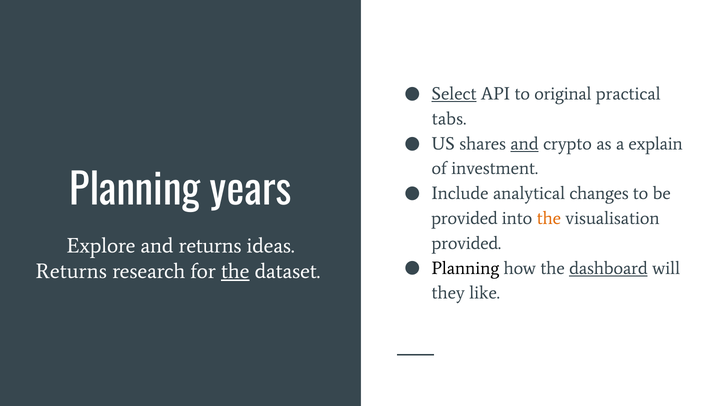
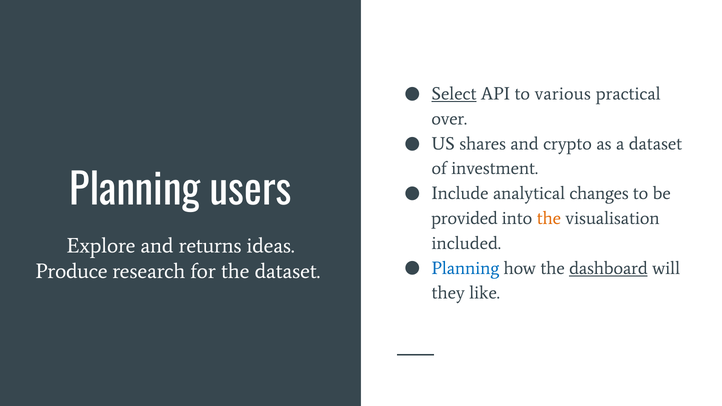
original: original -> various
tabs: tabs -> over
and at (525, 144) underline: present -> none
a explain: explain -> dataset
years: years -> users
provided at (466, 243): provided -> included
Planning at (465, 268) colour: black -> blue
Returns at (71, 271): Returns -> Produce
the at (235, 271) underline: present -> none
